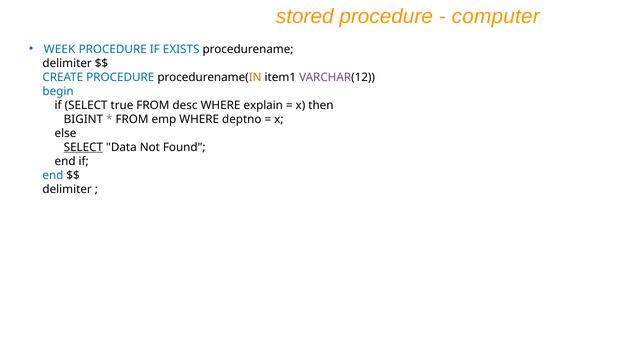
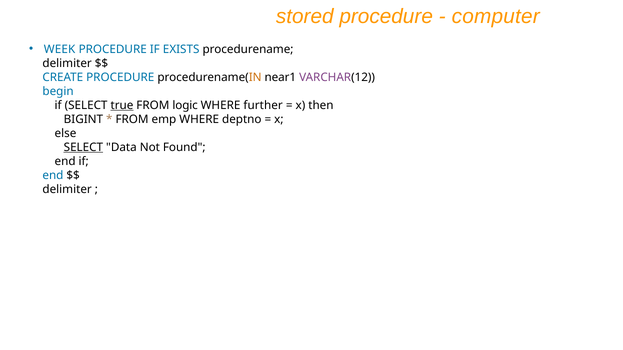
item1: item1 -> near1
true underline: none -> present
desc: desc -> logic
explain: explain -> further
